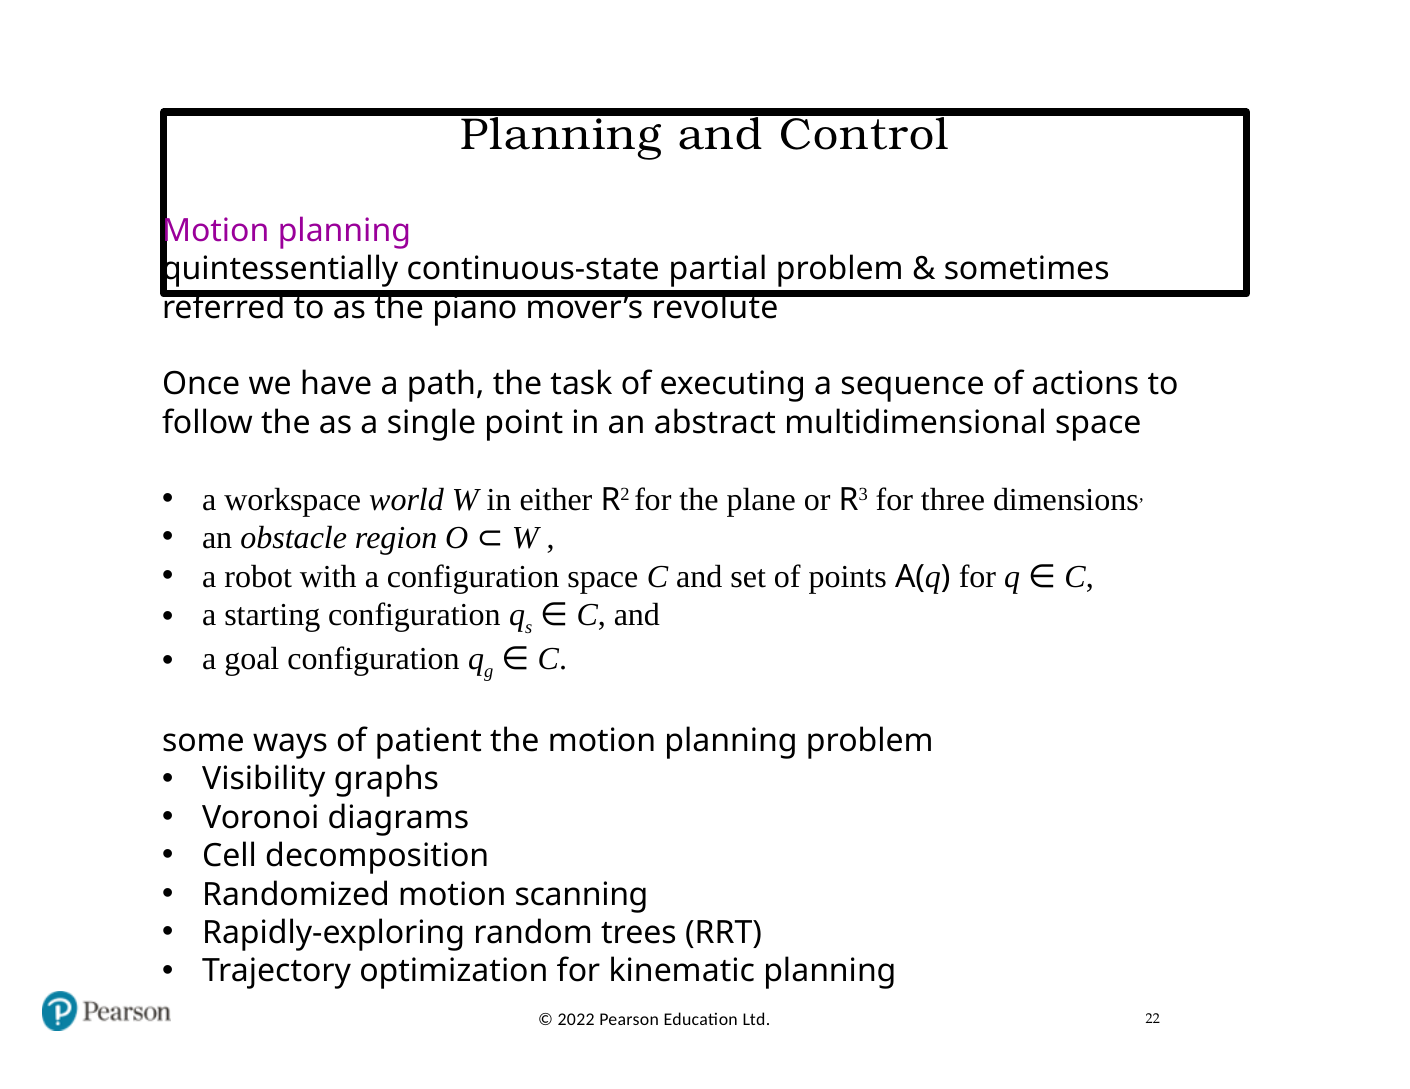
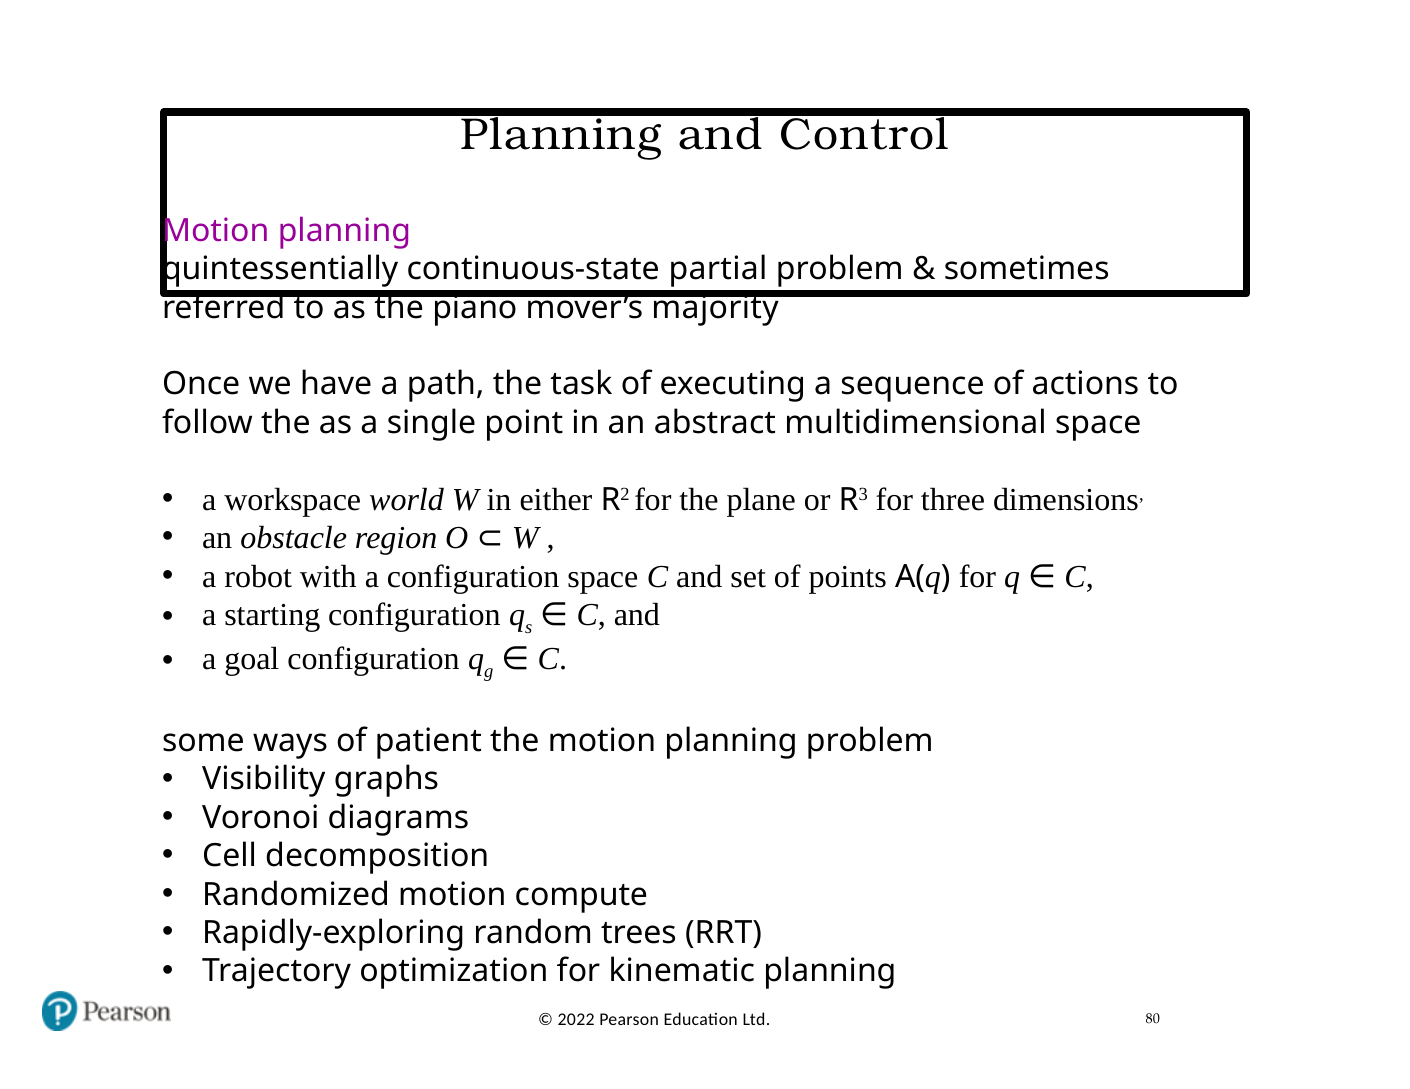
revolute: revolute -> majority
scanning: scanning -> compute
22: 22 -> 80
